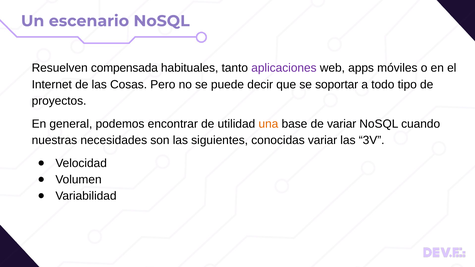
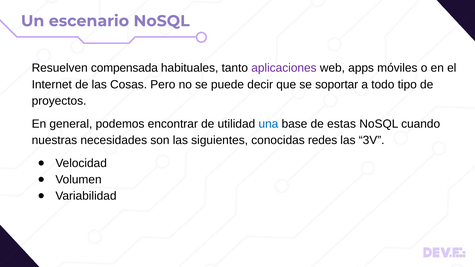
una colour: orange -> blue
de variar: variar -> estas
conocidas variar: variar -> redes
